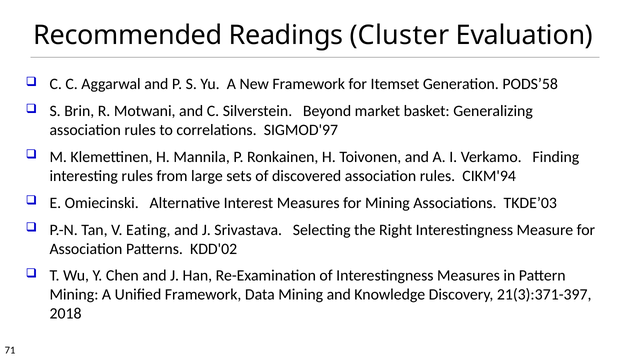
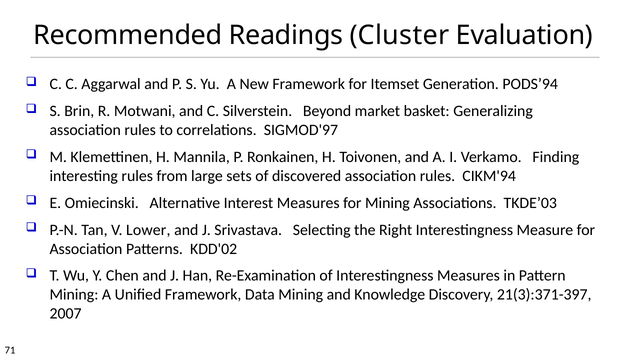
PODS’58: PODS’58 -> PODS’94
Eating: Eating -> Lower
2018: 2018 -> 2007
